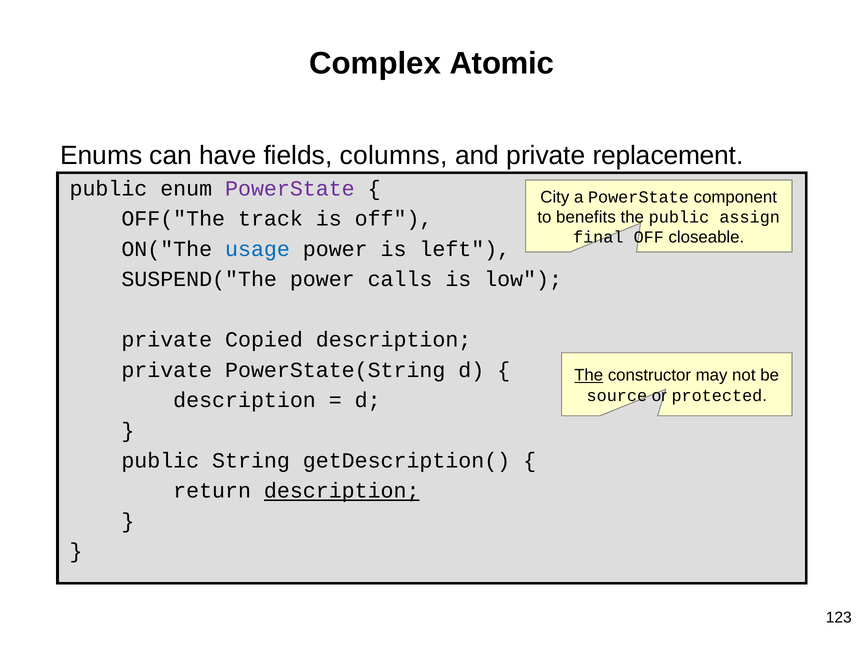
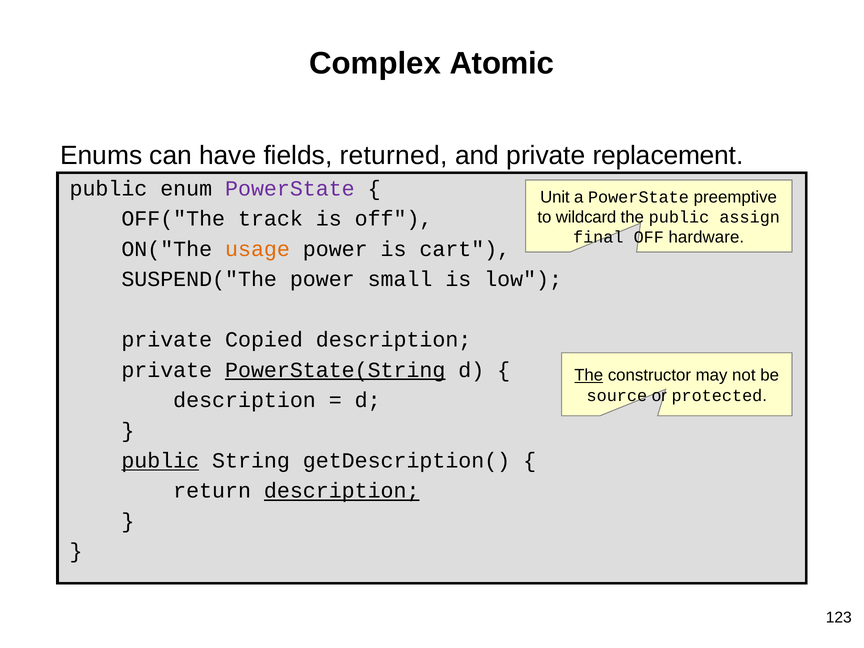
columns: columns -> returned
City: City -> Unit
component: component -> preemptive
benefits: benefits -> wildcard
closeable: closeable -> hardware
usage colour: blue -> orange
left: left -> cart
calls: calls -> small
PowerState(String underline: none -> present
public at (160, 461) underline: none -> present
